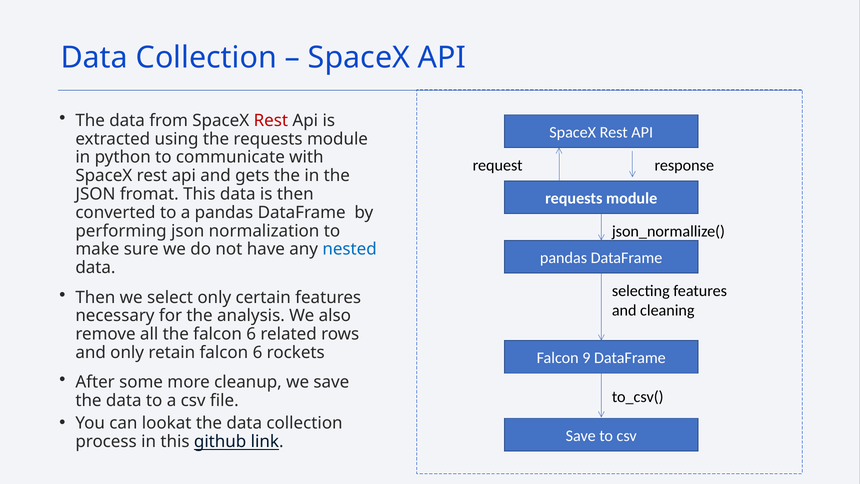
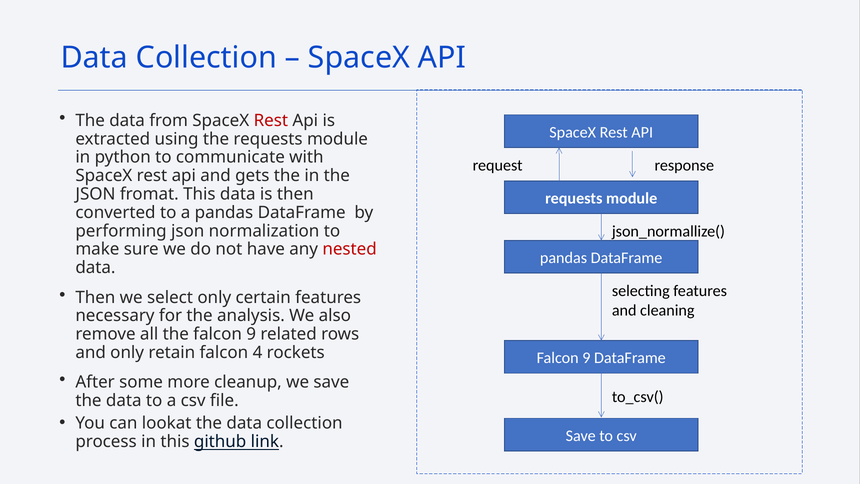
nested colour: blue -> red
the falcon 6: 6 -> 9
retain falcon 6: 6 -> 4
